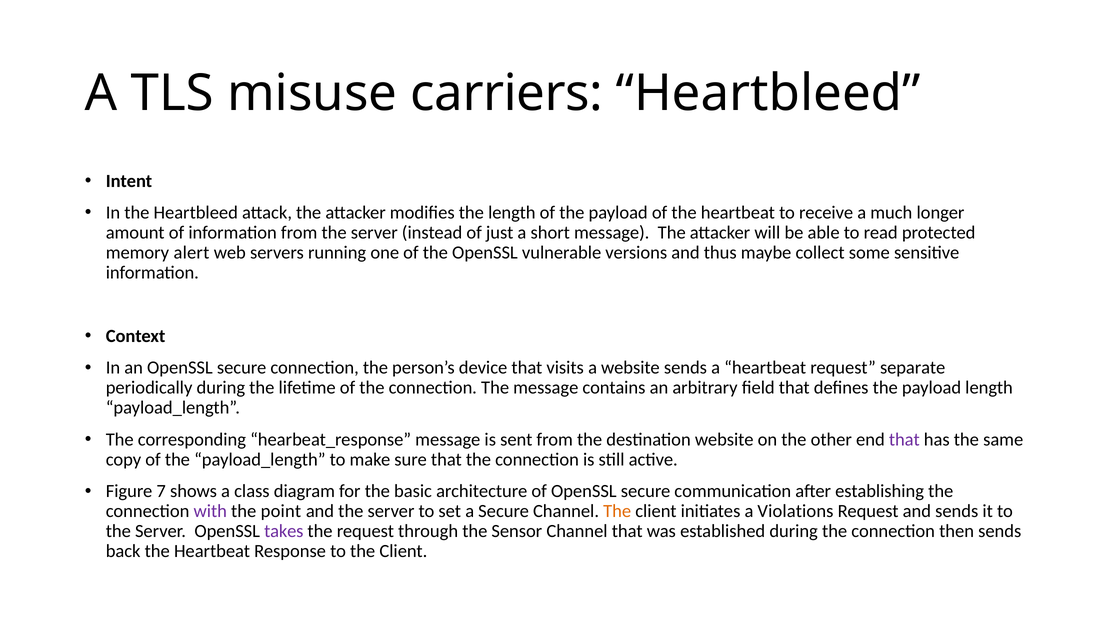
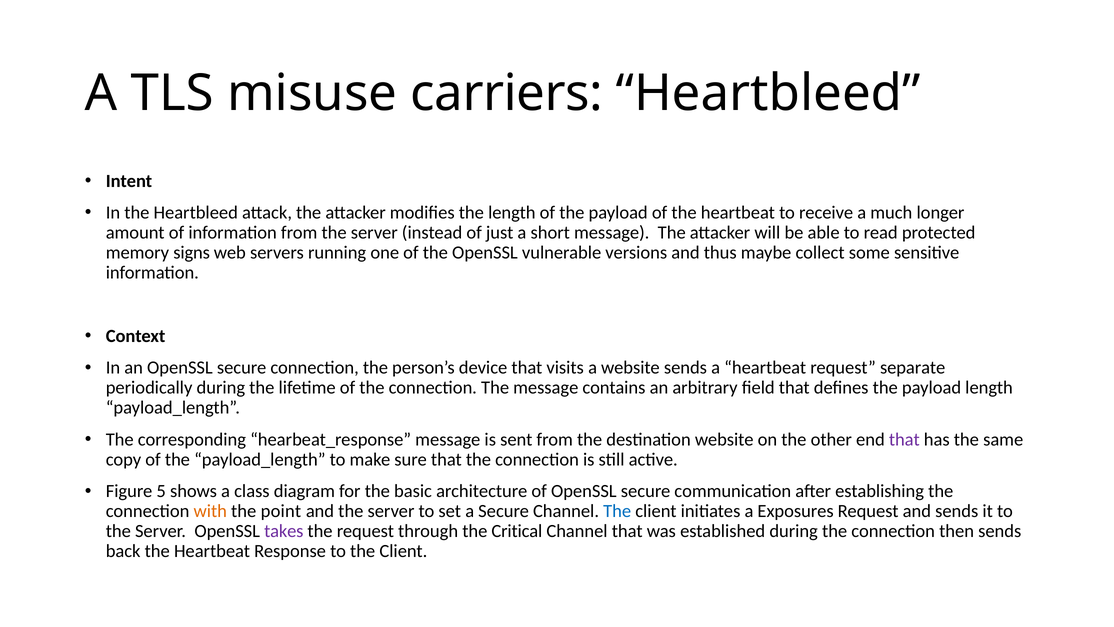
alert: alert -> signs
7: 7 -> 5
with colour: purple -> orange
The at (617, 511) colour: orange -> blue
Violations: Violations -> Exposures
Sensor: Sensor -> Critical
